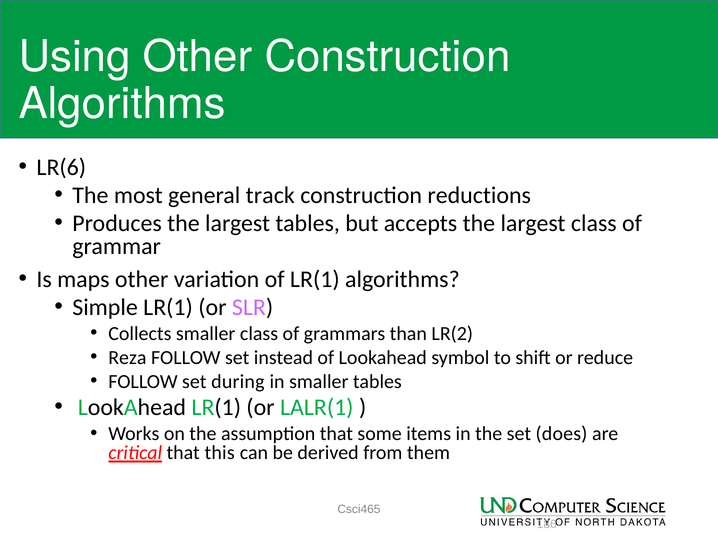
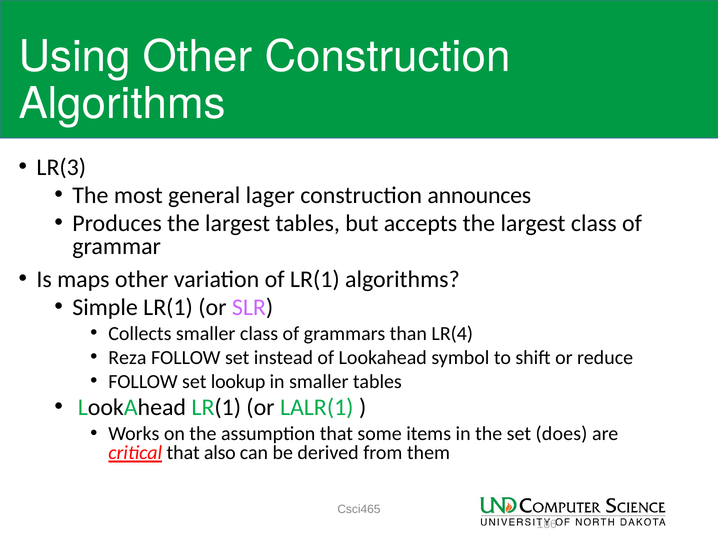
LR(6: LR(6 -> LR(3
track: track -> lager
reductions: reductions -> announces
LR(2: LR(2 -> LR(4
during: during -> lookup
this: this -> also
